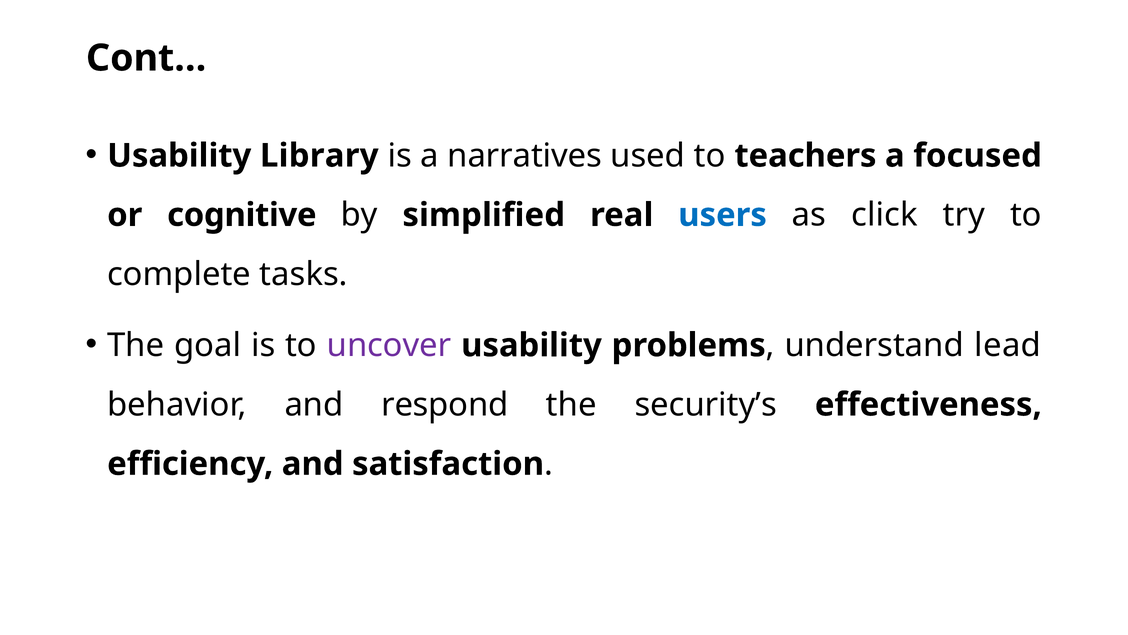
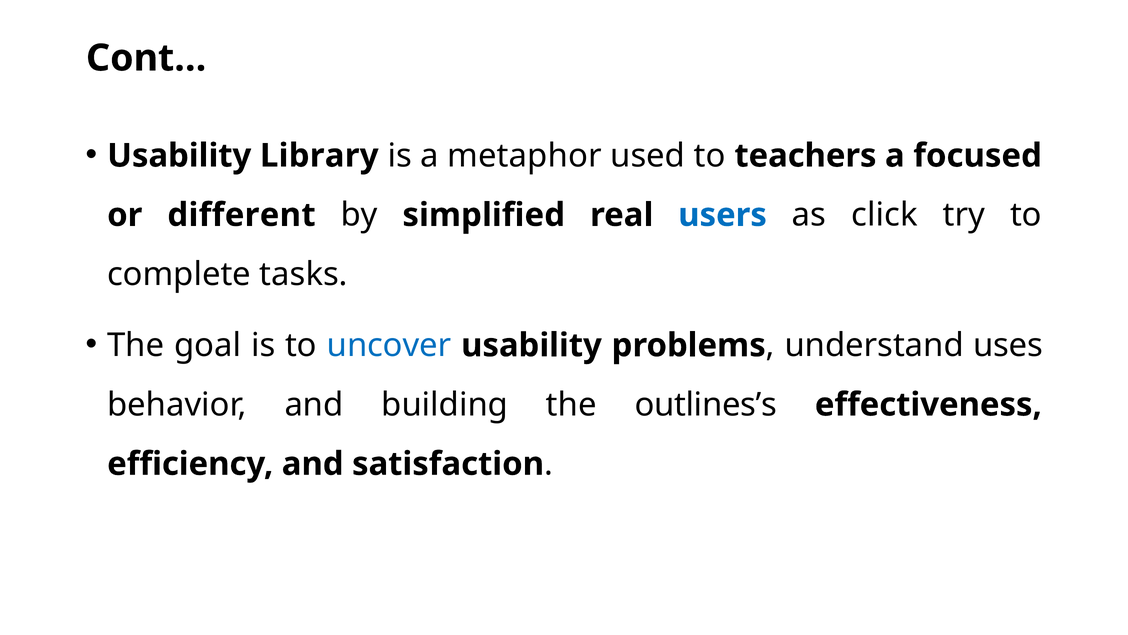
narratives: narratives -> metaphor
cognitive: cognitive -> different
uncover colour: purple -> blue
lead: lead -> uses
respond: respond -> building
security’s: security’s -> outlines’s
